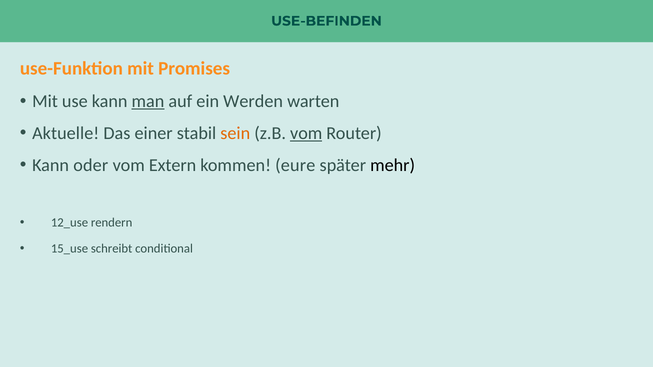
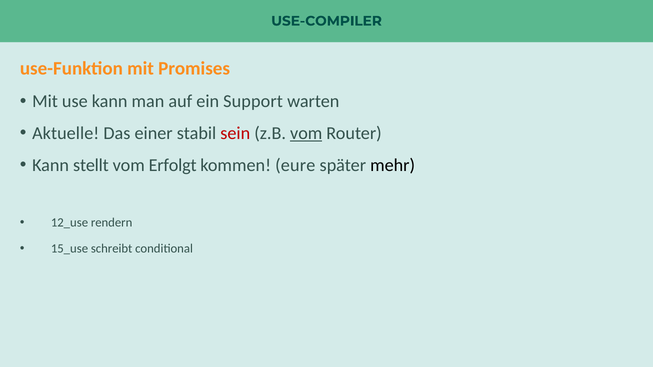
USE-BEFINDEN: USE-BEFINDEN -> USE-COMPILER
man underline: present -> none
Werden: Werden -> Support
sein colour: orange -> red
oder: oder -> stellt
Extern: Extern -> Erfolgt
